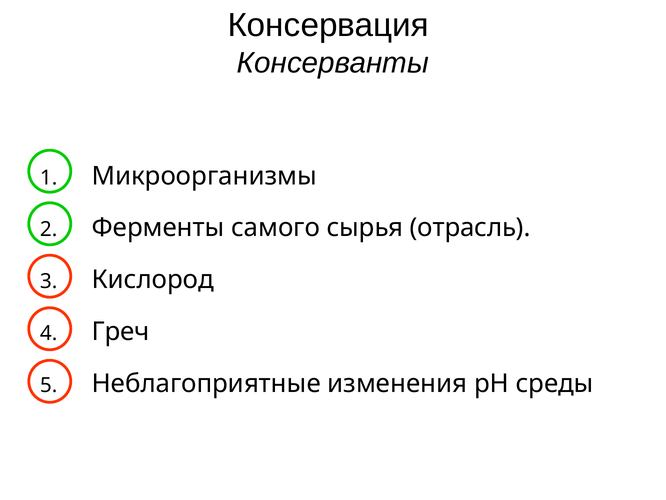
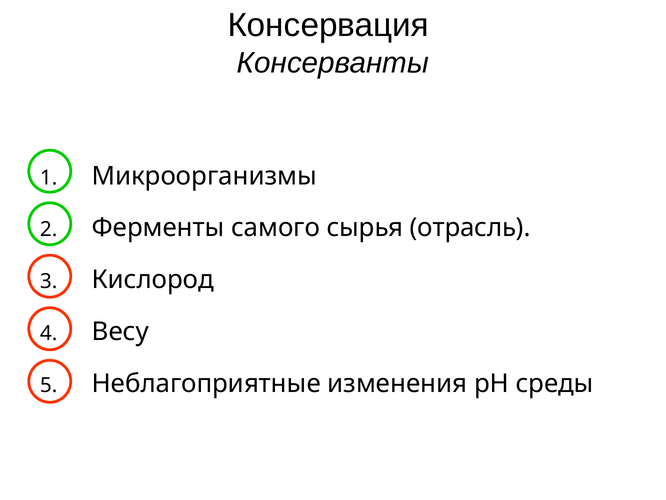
Греч: Греч -> Весу
